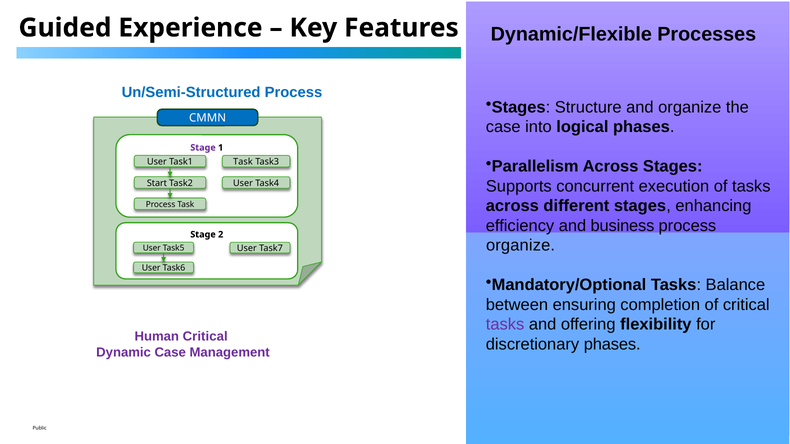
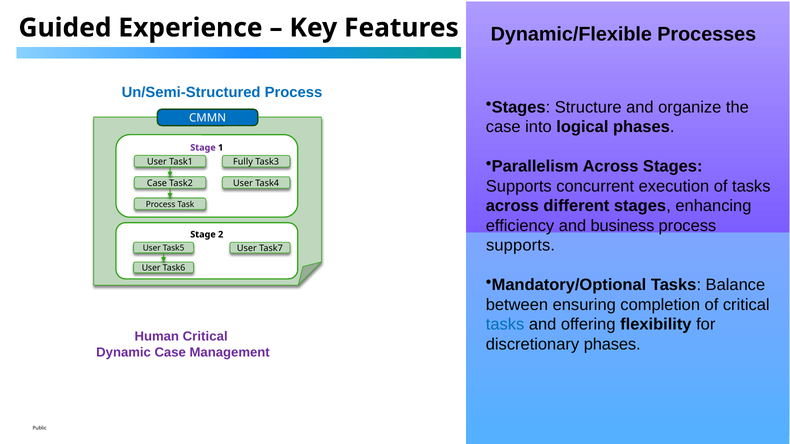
Task at (243, 162): Task -> Fully
Start at (157, 183): Start -> Case
organize at (521, 246): organize -> supports
tasks at (505, 325) colour: purple -> blue
